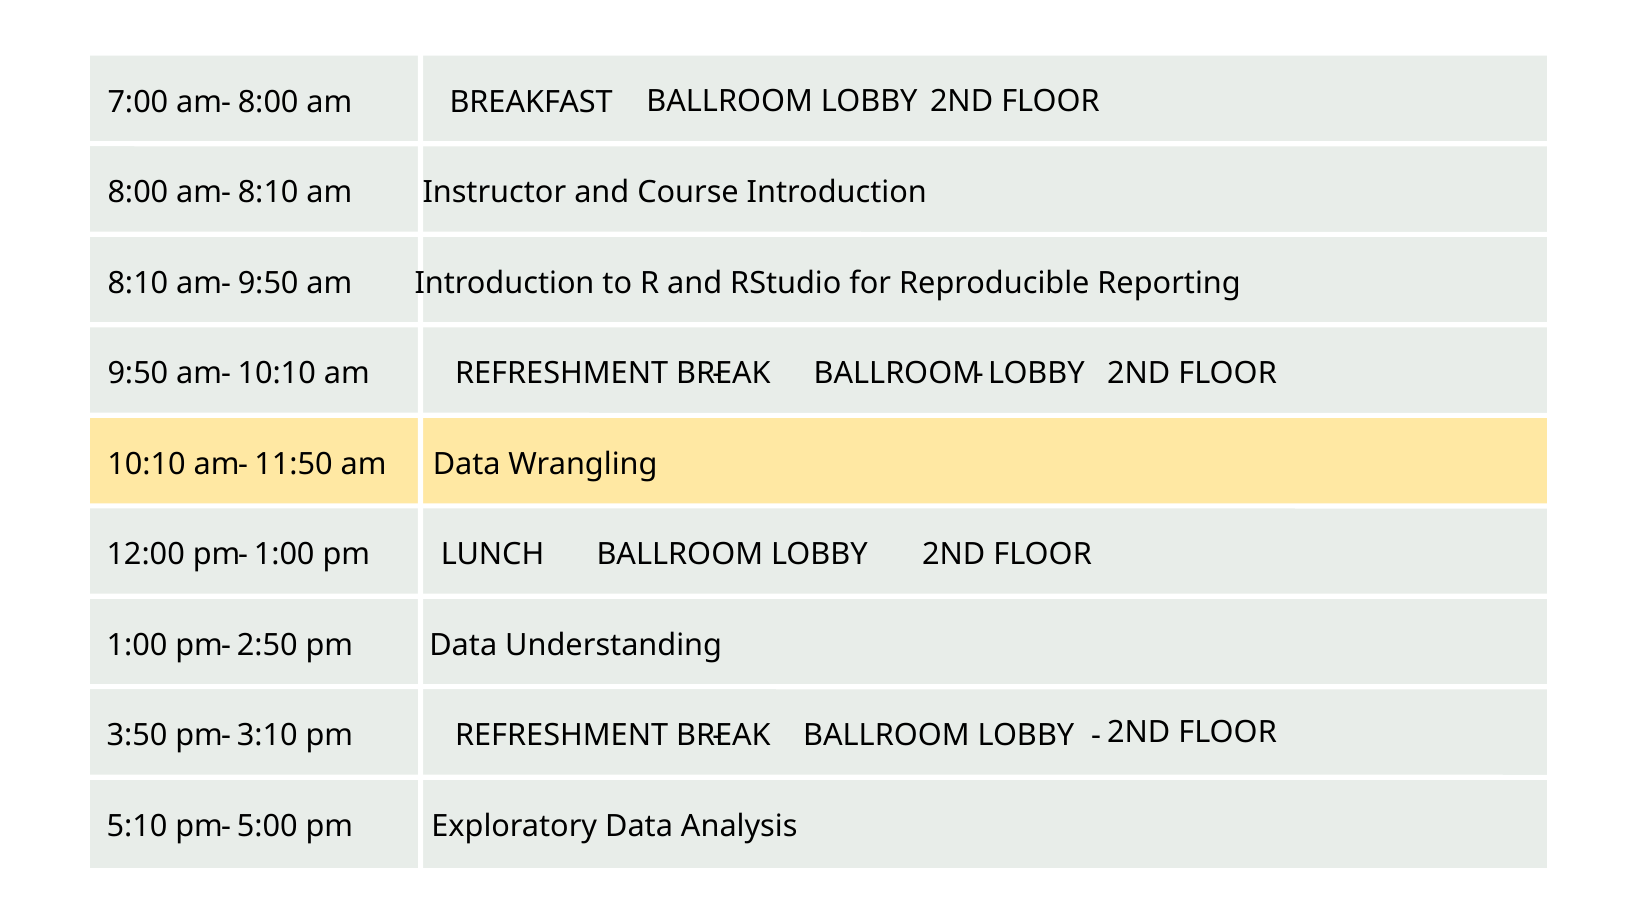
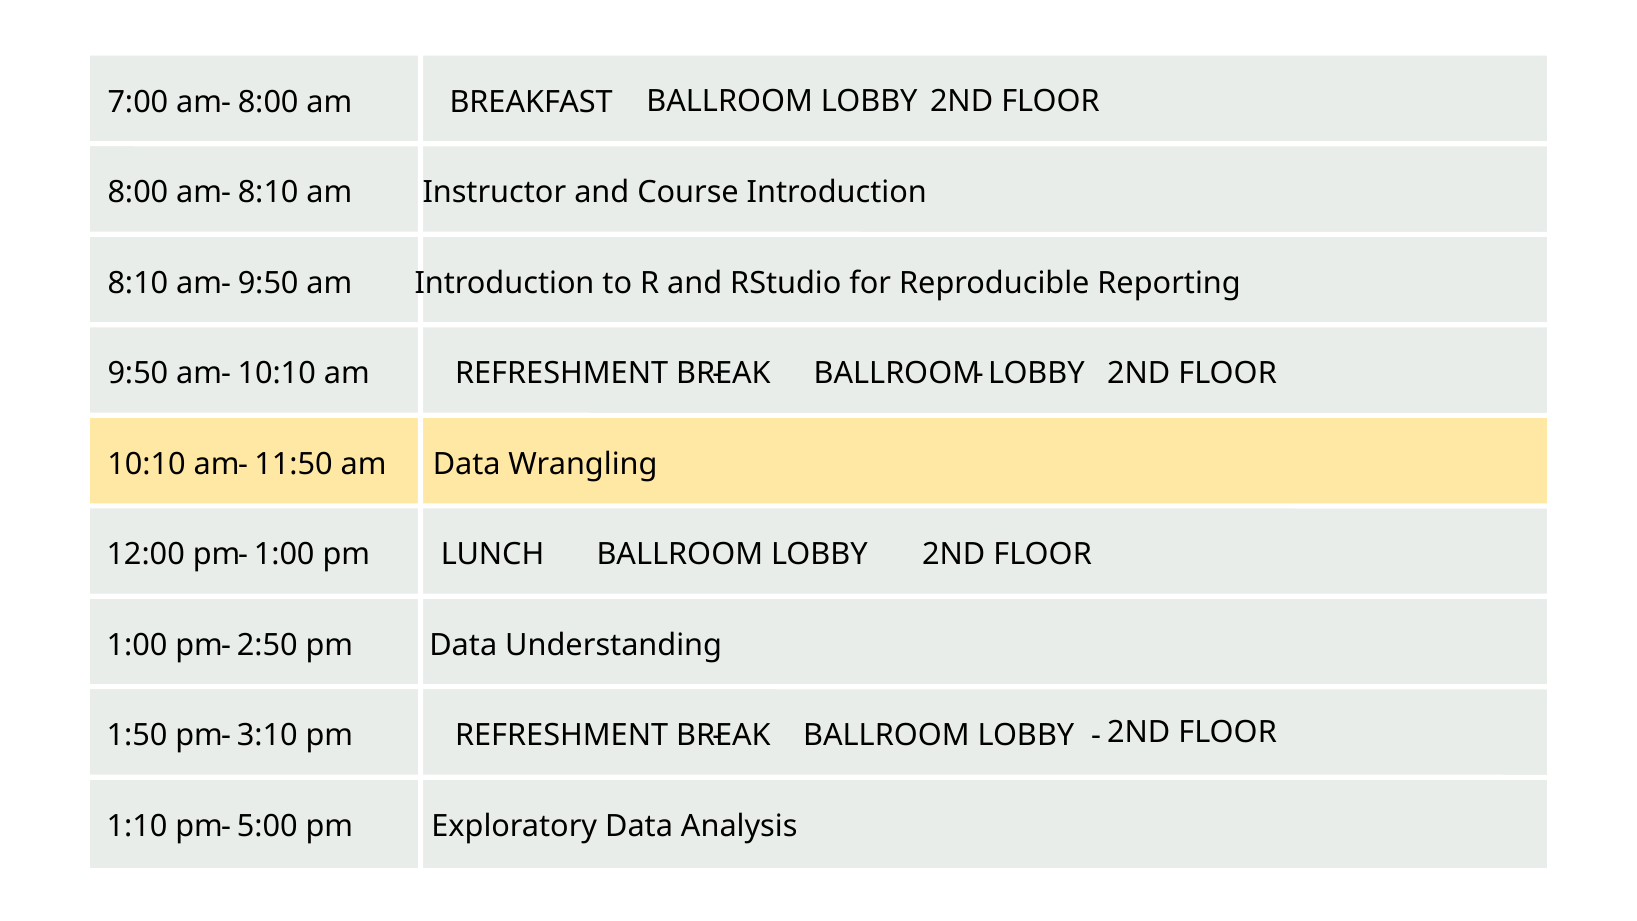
3:50: 3:50 -> 1:50
5:10: 5:10 -> 1:10
